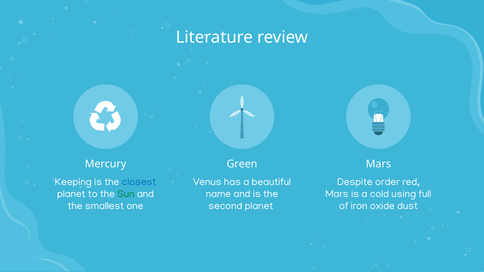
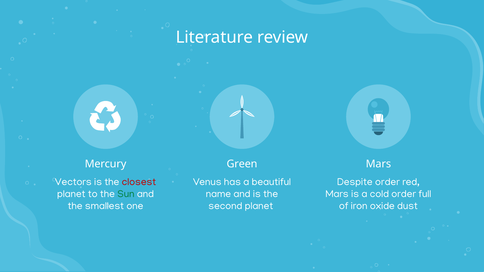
Keeping: Keeping -> Vectors
closest colour: blue -> red
cold using: using -> order
